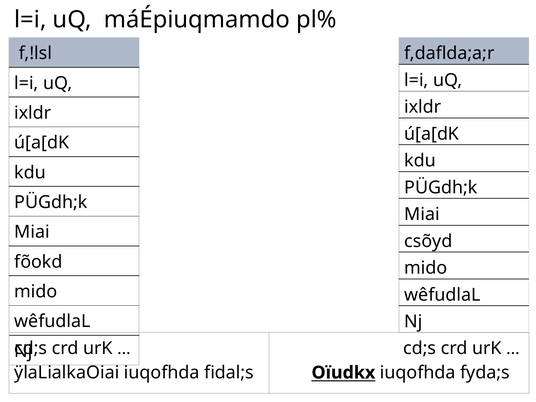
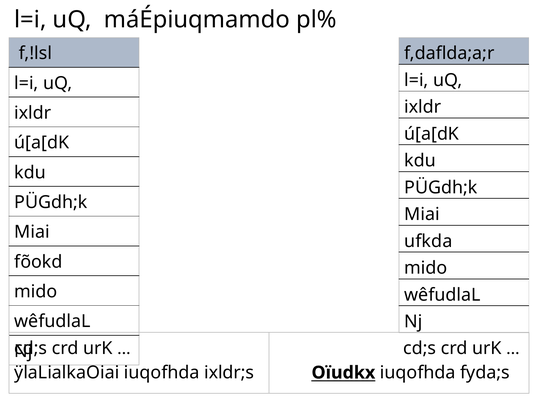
csõyd: csõyd -> ufkda
fidal;s: fidal;s -> ixldr;s
